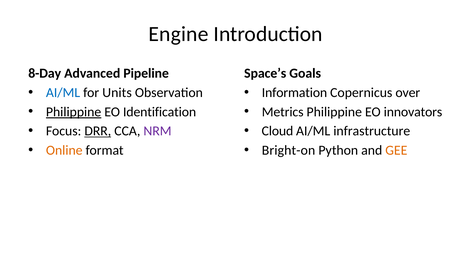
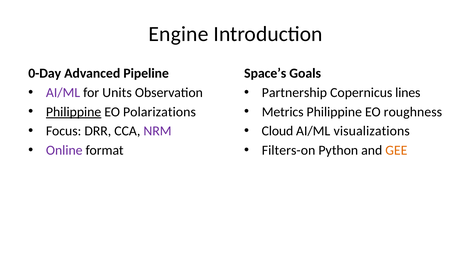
8-Day: 8-Day -> 0-Day
AI/ML at (63, 93) colour: blue -> purple
Information: Information -> Partnership
over: over -> lines
Identification: Identification -> Polarizations
innovators: innovators -> roughness
DRR underline: present -> none
infrastructure: infrastructure -> visualizations
Online colour: orange -> purple
Bright-on: Bright-on -> Filters-on
